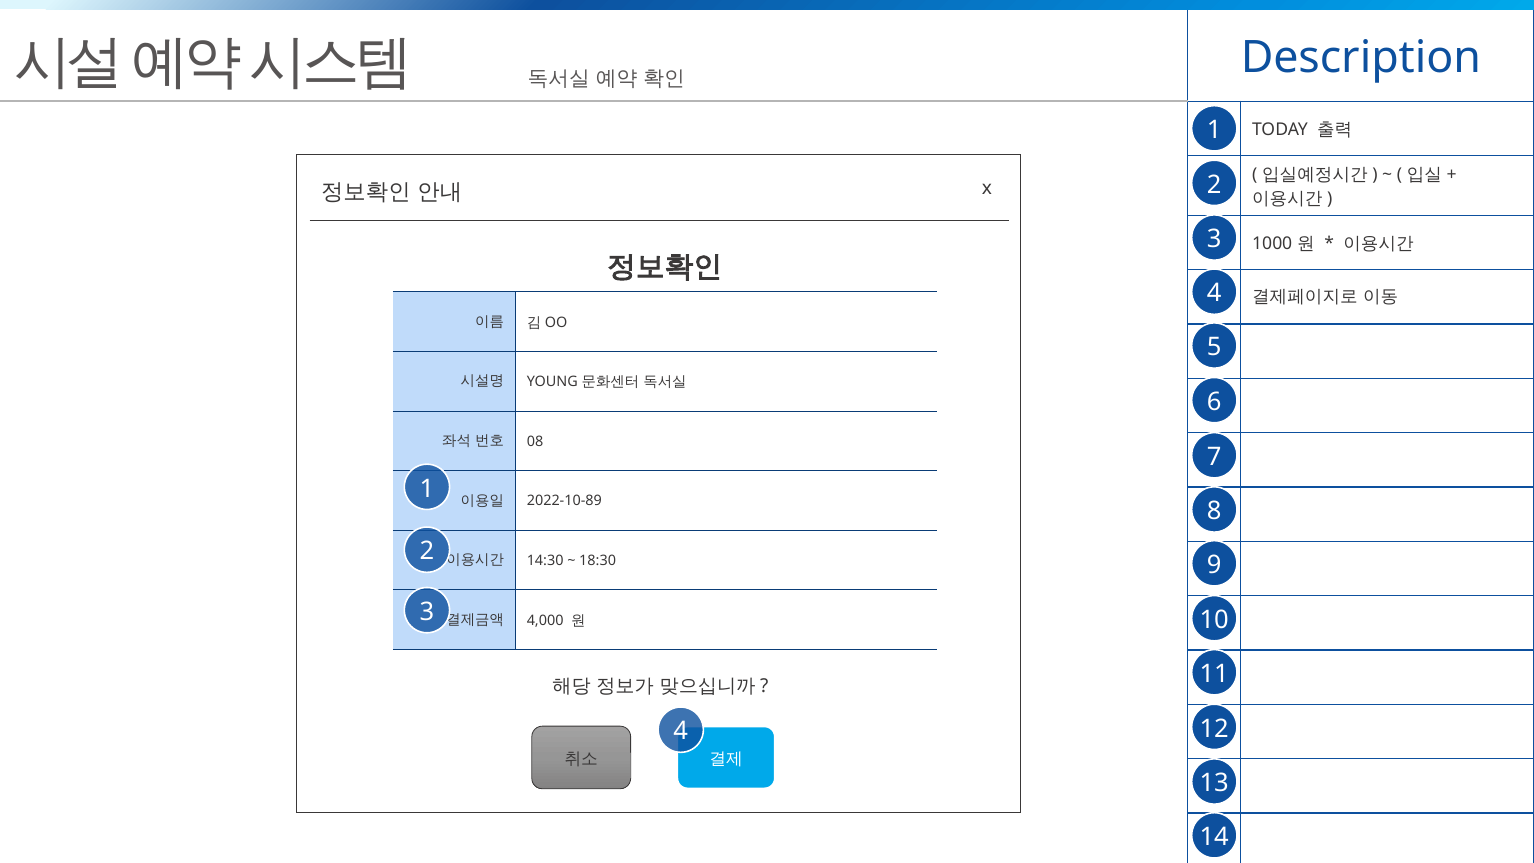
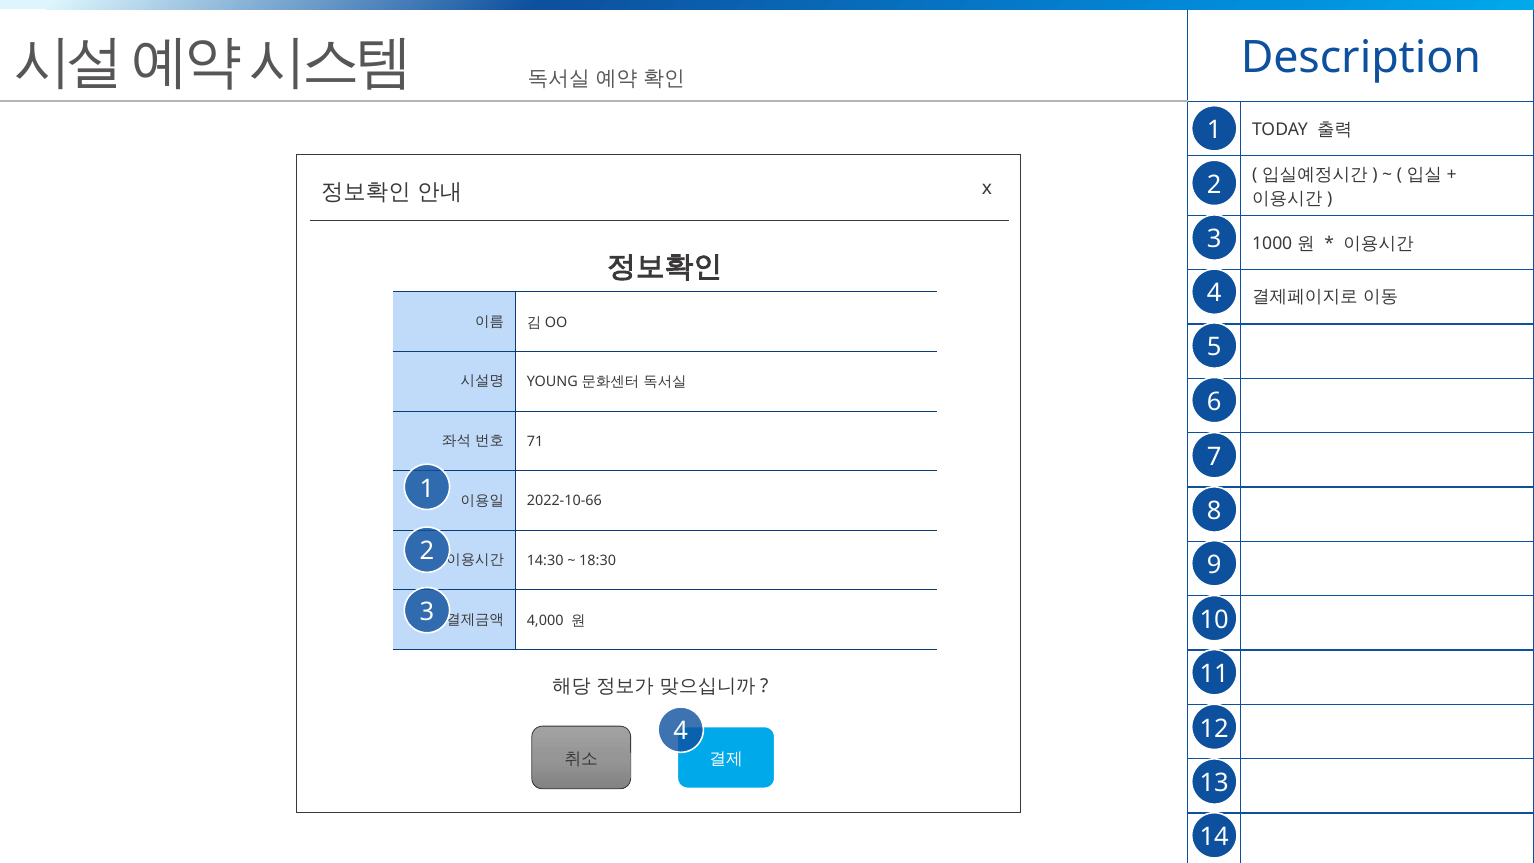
08: 08 -> 71
2022-10-89: 2022-10-89 -> 2022-10-66
